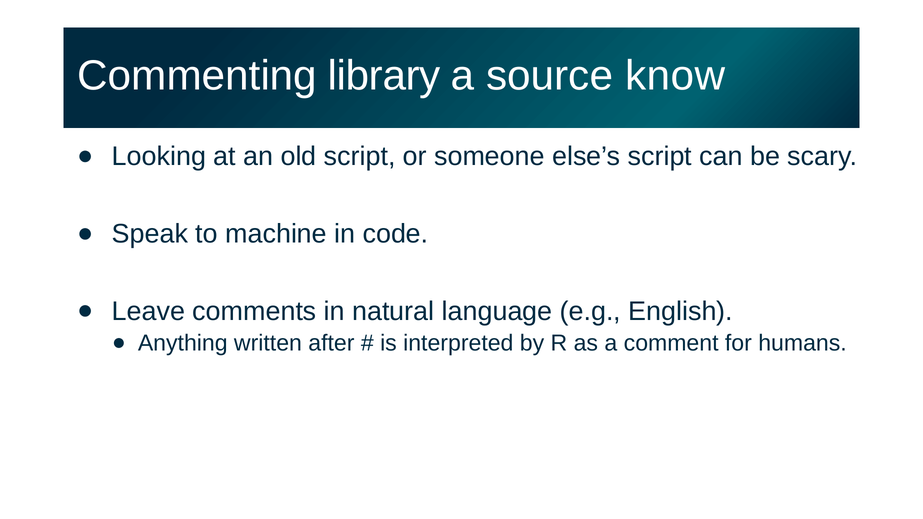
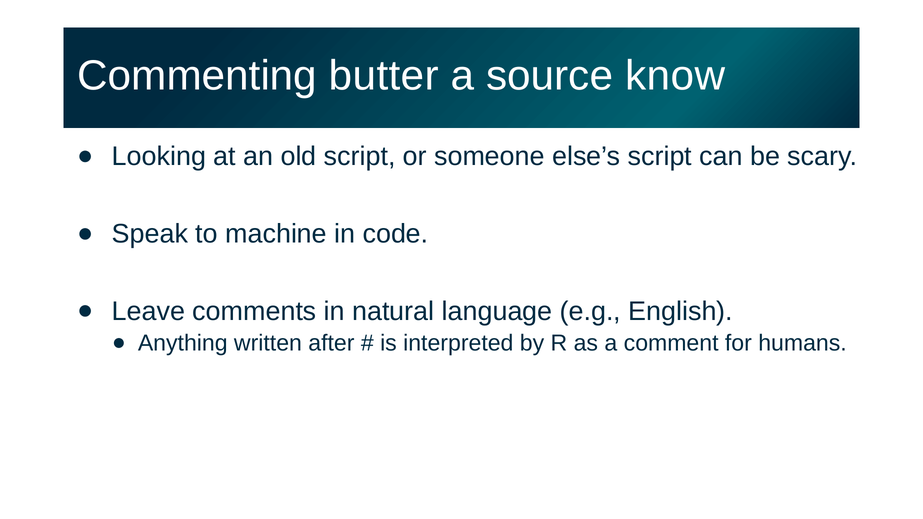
library: library -> butter
